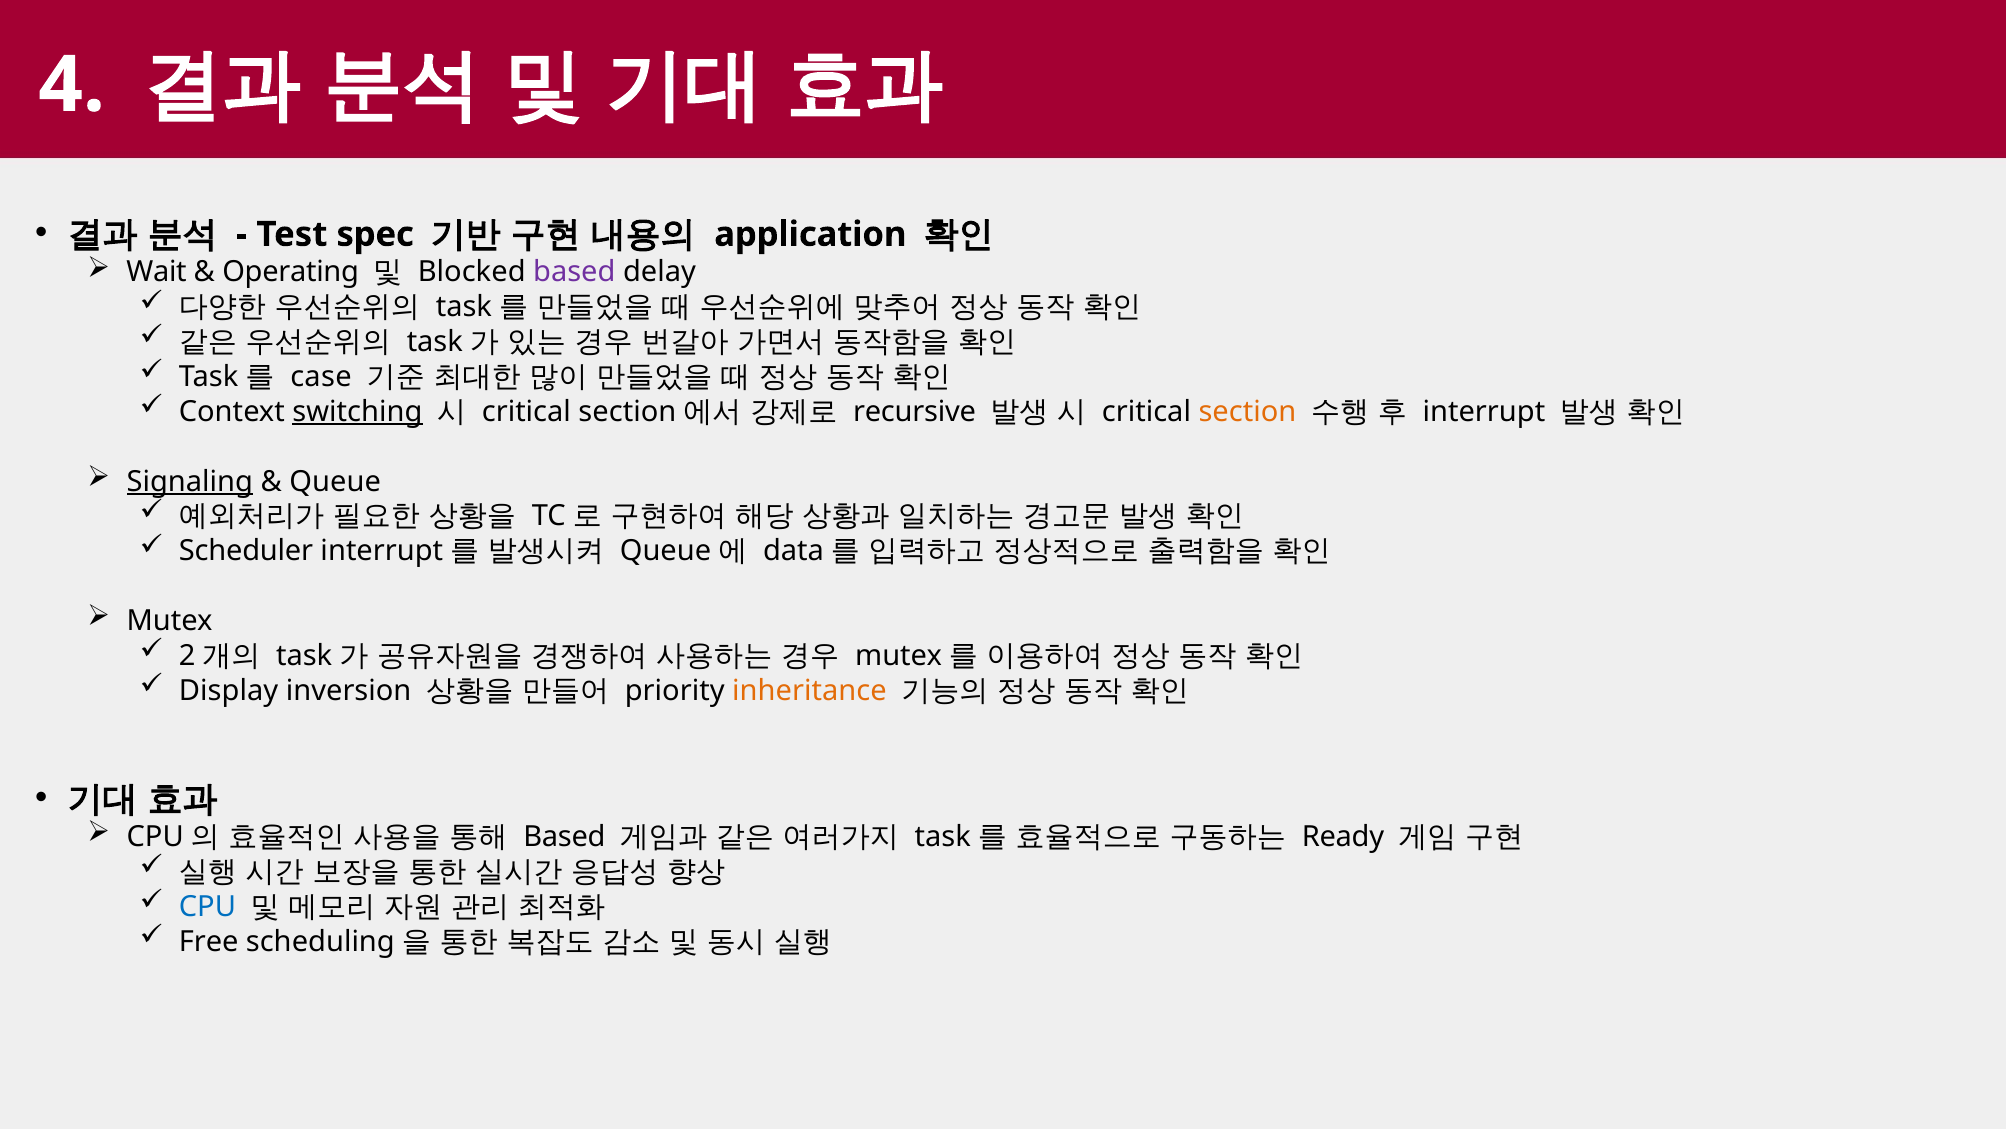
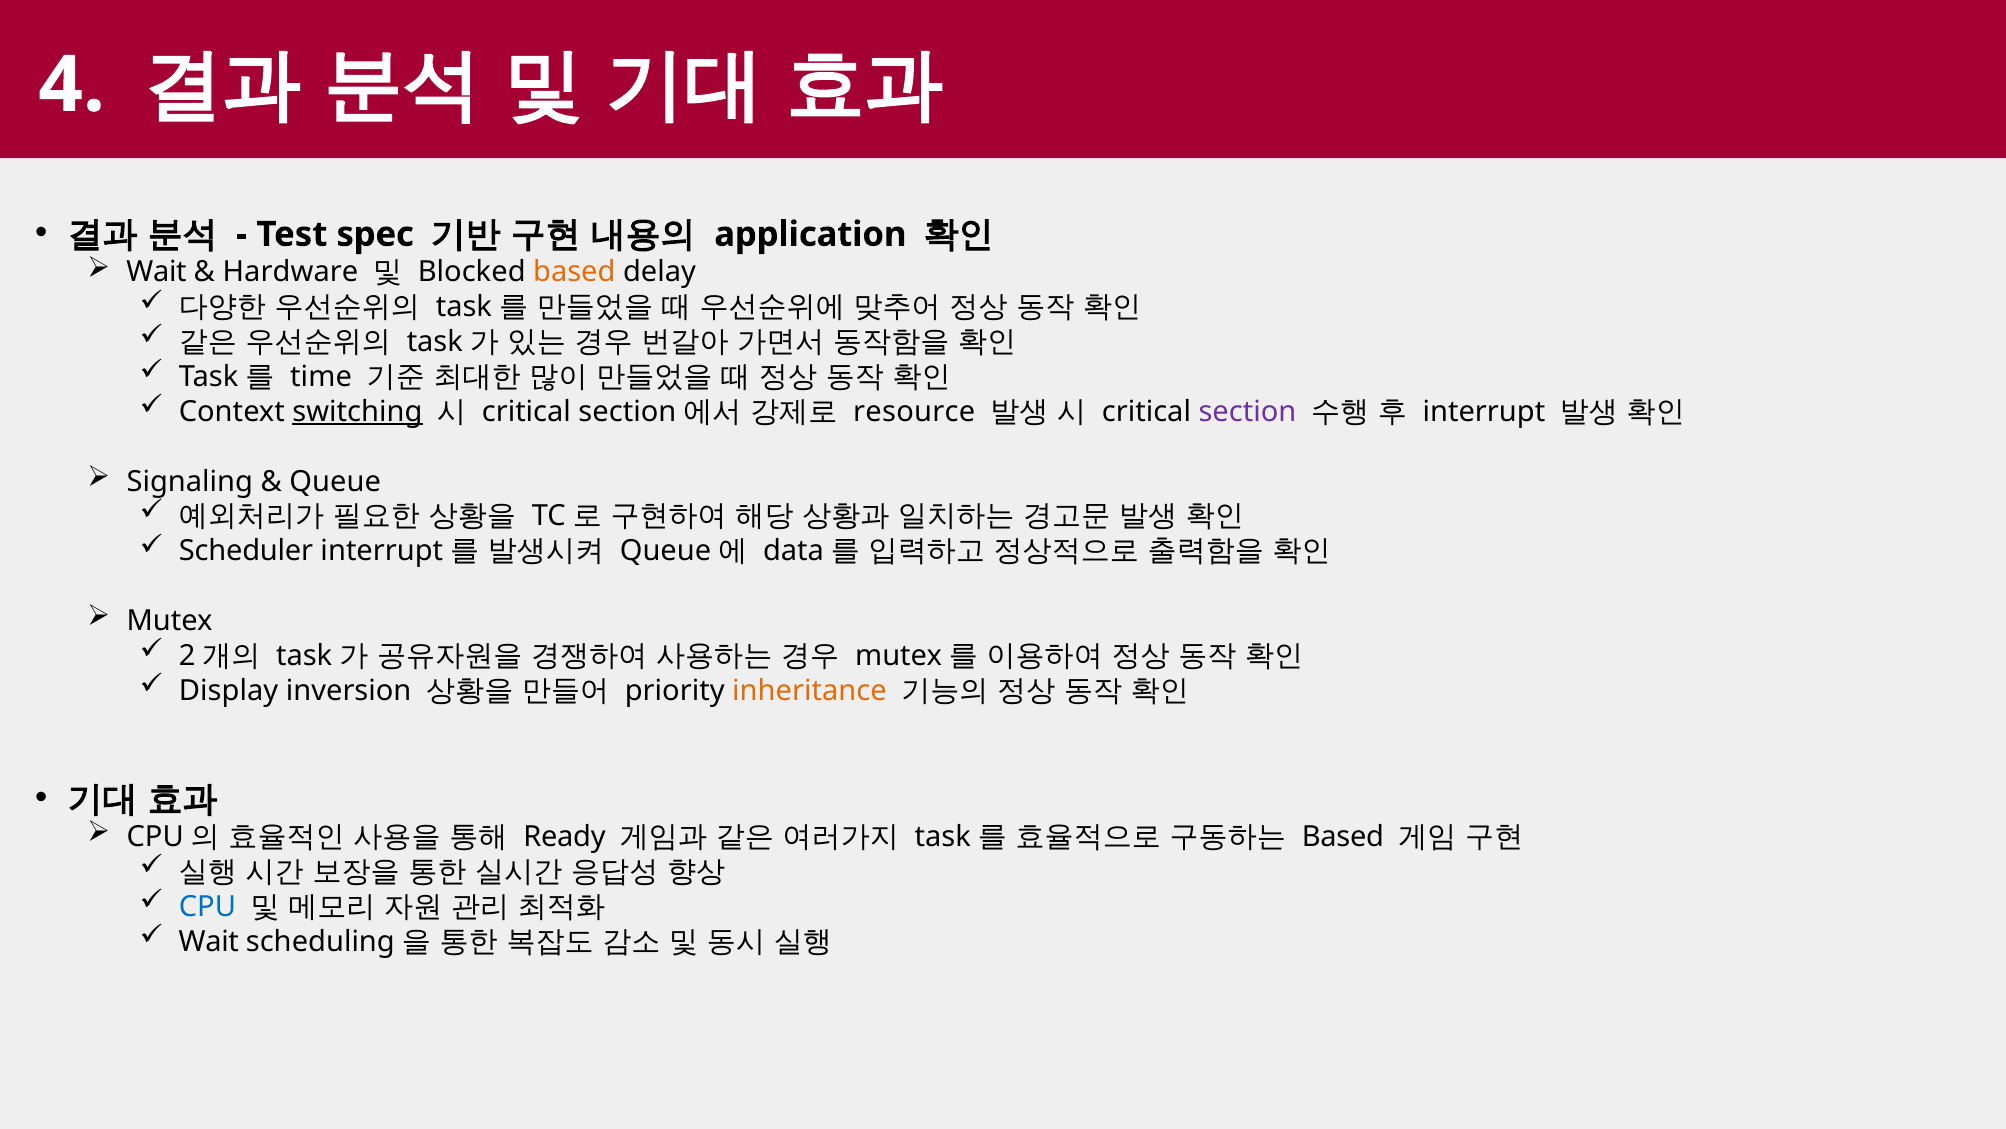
Operating: Operating -> Hardware
based at (574, 272) colour: purple -> orange
case: case -> time
recursive: recursive -> resource
section colour: orange -> purple
Signaling underline: present -> none
Based at (564, 837): Based -> Ready
Ready at (1343, 837): Ready -> Based
Free at (209, 941): Free -> Wait
